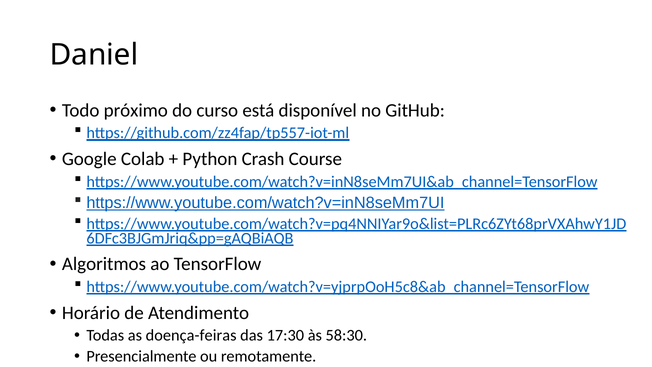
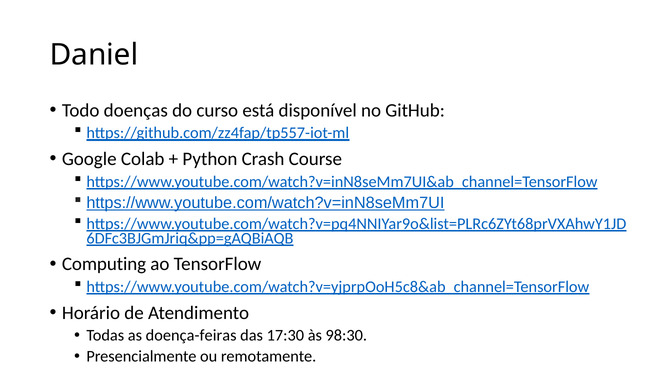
próximo: próximo -> doenças
Algoritmos: Algoritmos -> Computing
58:30: 58:30 -> 98:30
